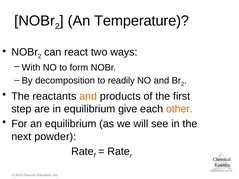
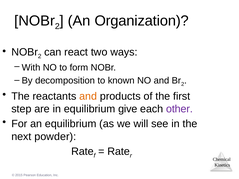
Temperature: Temperature -> Organization
readily: readily -> known
other colour: orange -> purple
